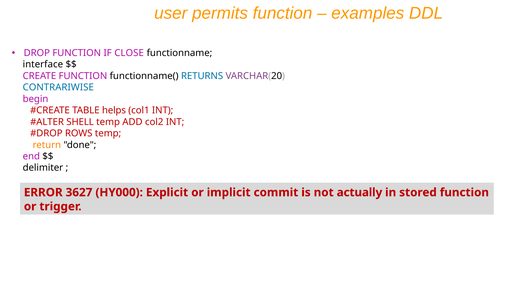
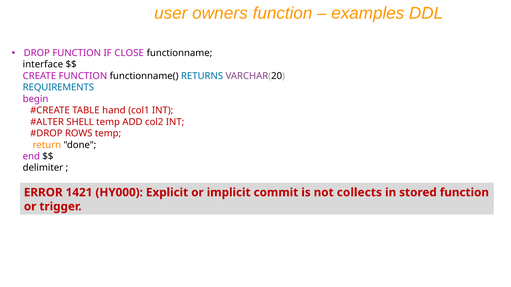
permits: permits -> owners
CONTRARIWISE: CONTRARIWISE -> REQUIREMENTS
helps: helps -> hand
3627: 3627 -> 1421
actually: actually -> collects
